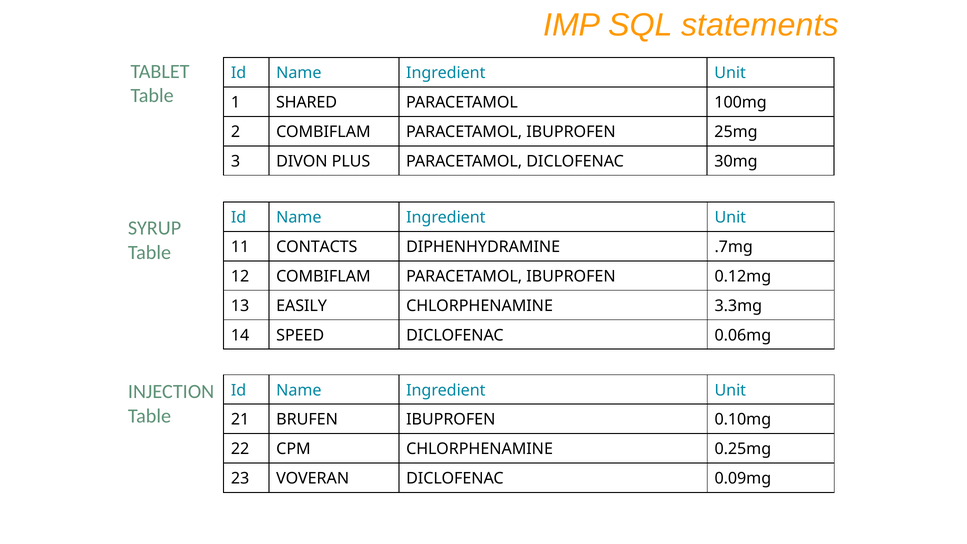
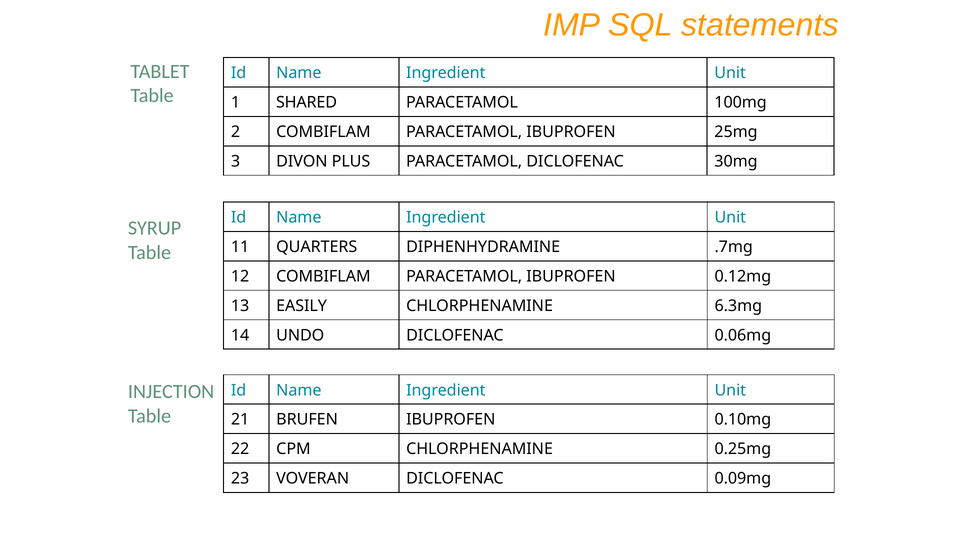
CONTACTS: CONTACTS -> QUARTERS
3.3mg: 3.3mg -> 6.3mg
SPEED: SPEED -> UNDO
